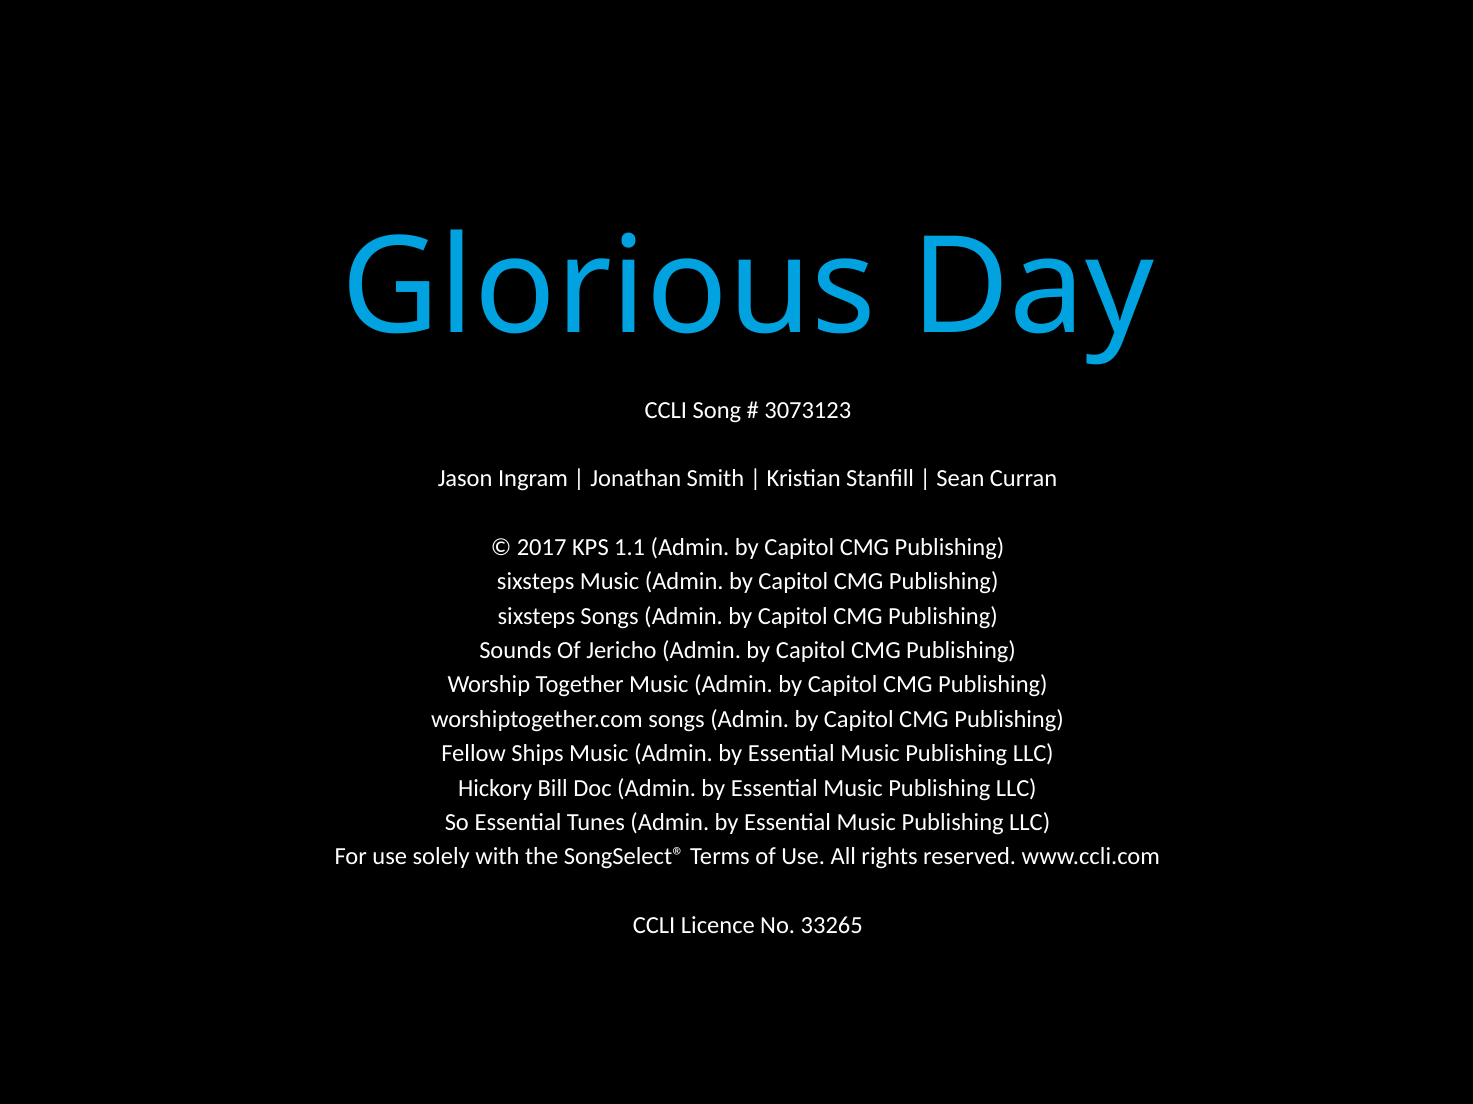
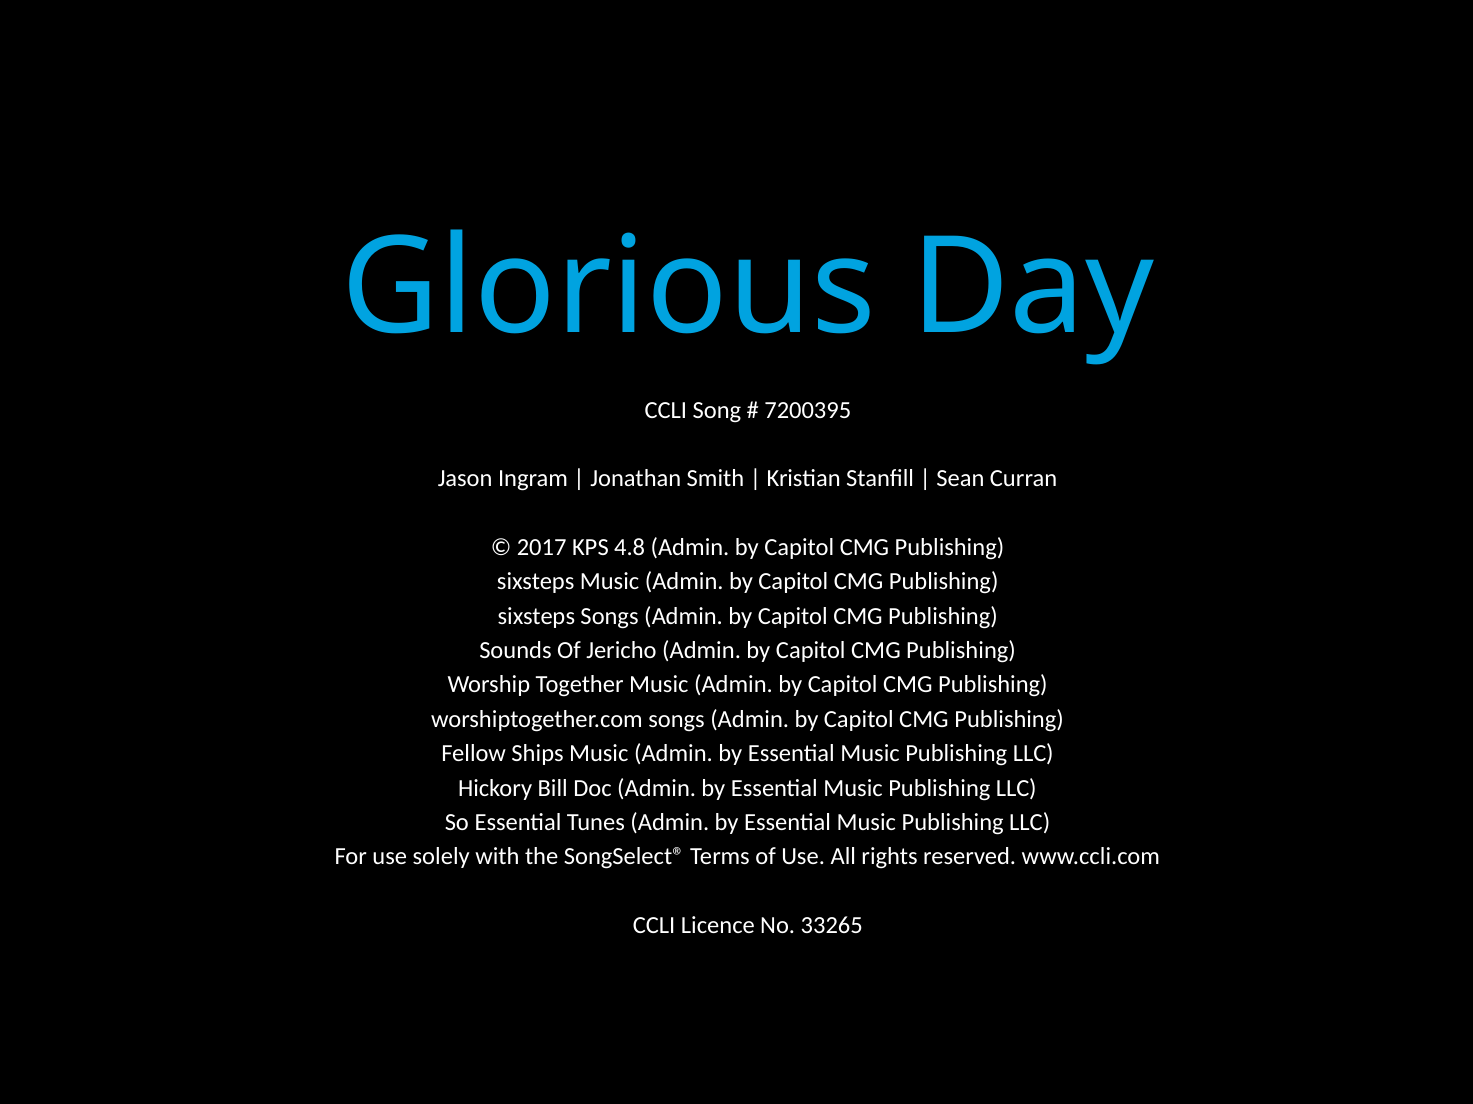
3073123: 3073123 -> 7200395
1.1: 1.1 -> 4.8
